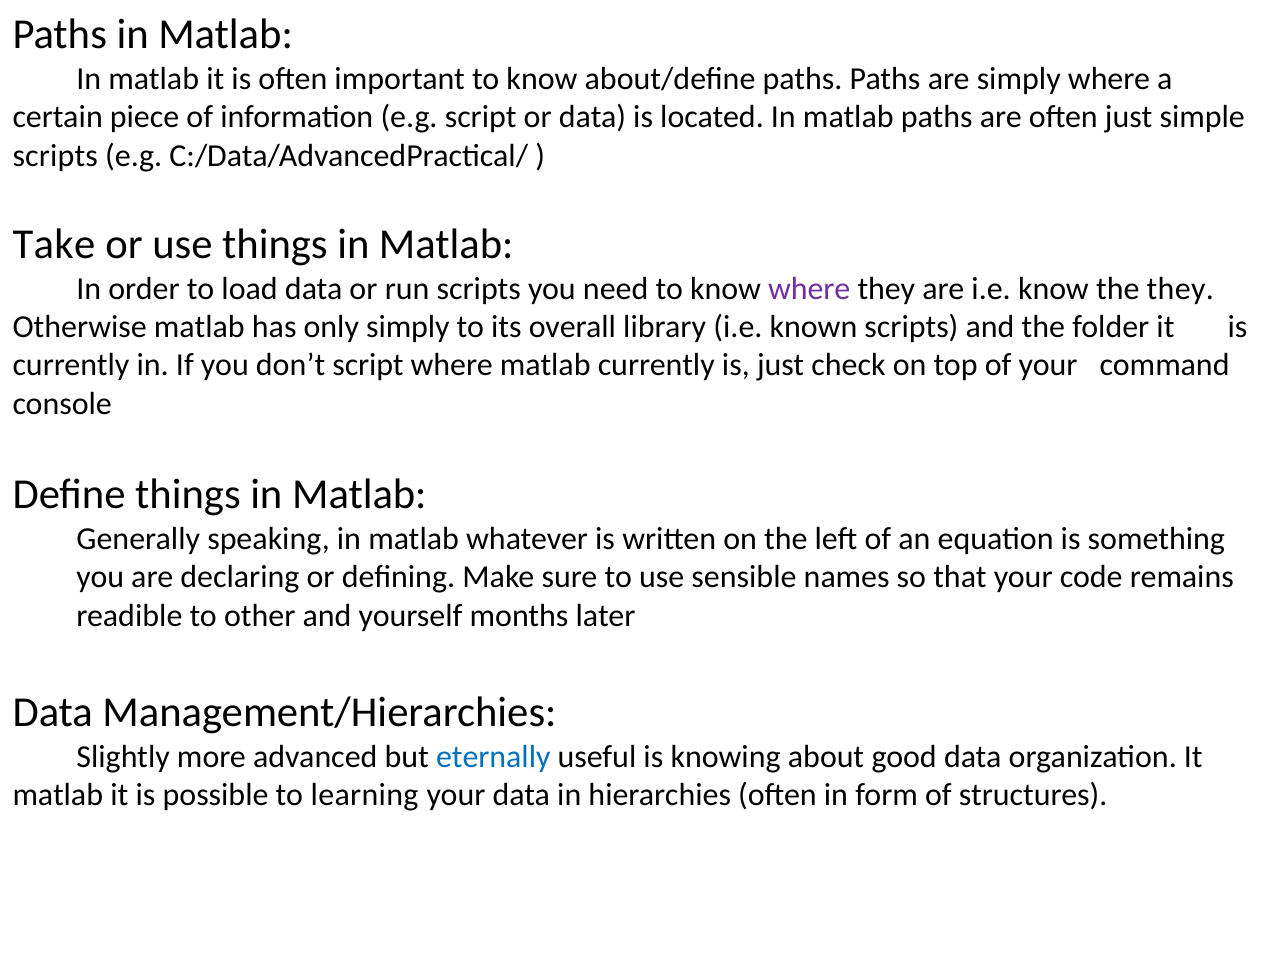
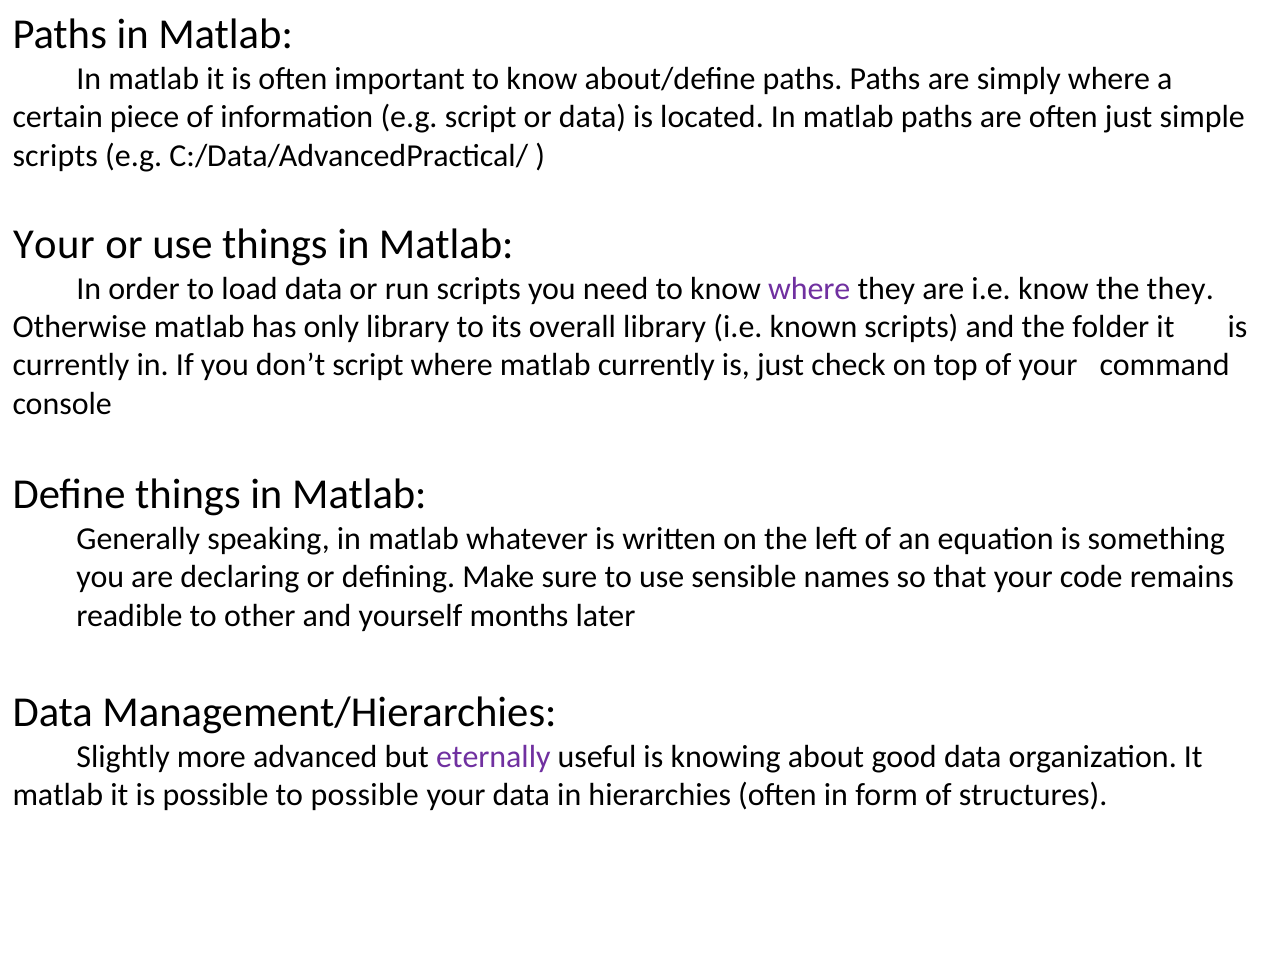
Take at (54, 245): Take -> Your
only simply: simply -> library
eternally colour: blue -> purple
to learning: learning -> possible
